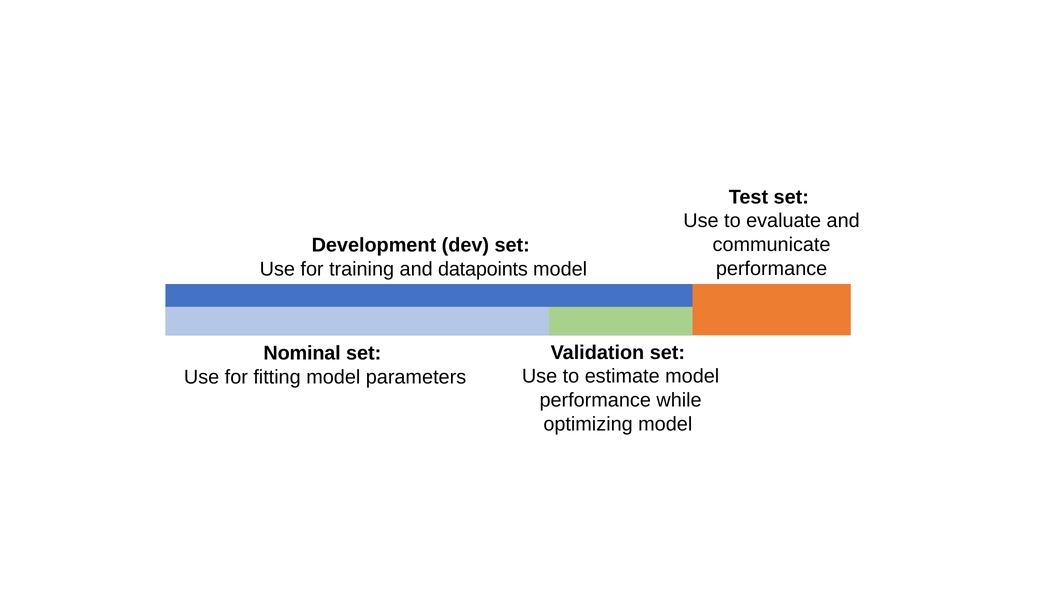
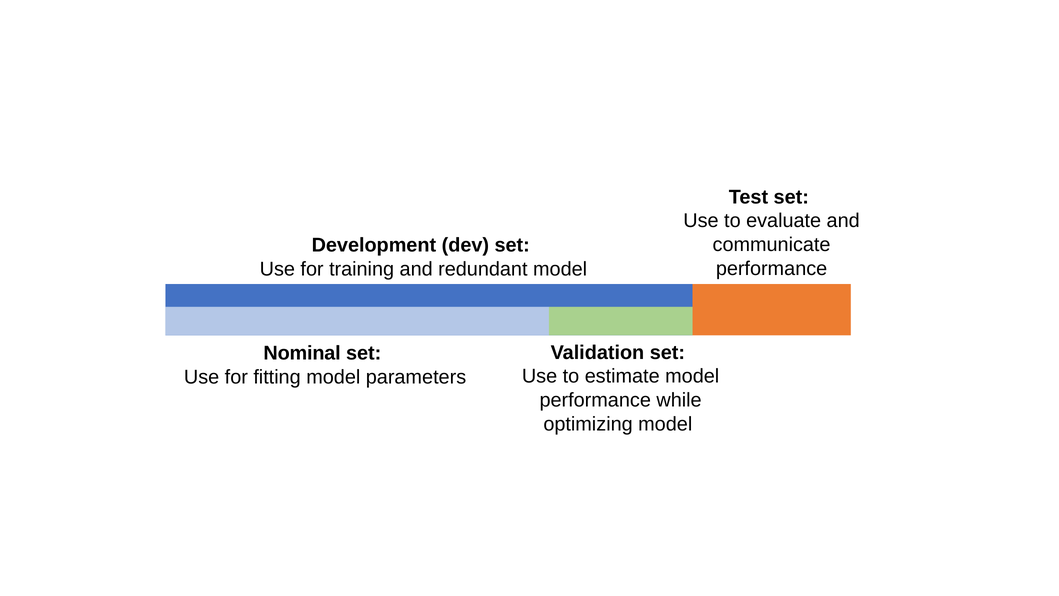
datapoints: datapoints -> redundant
